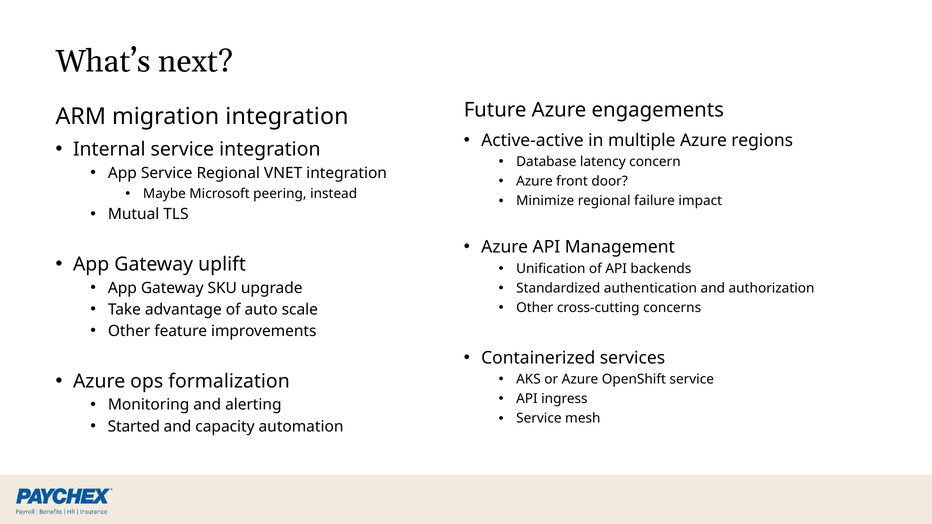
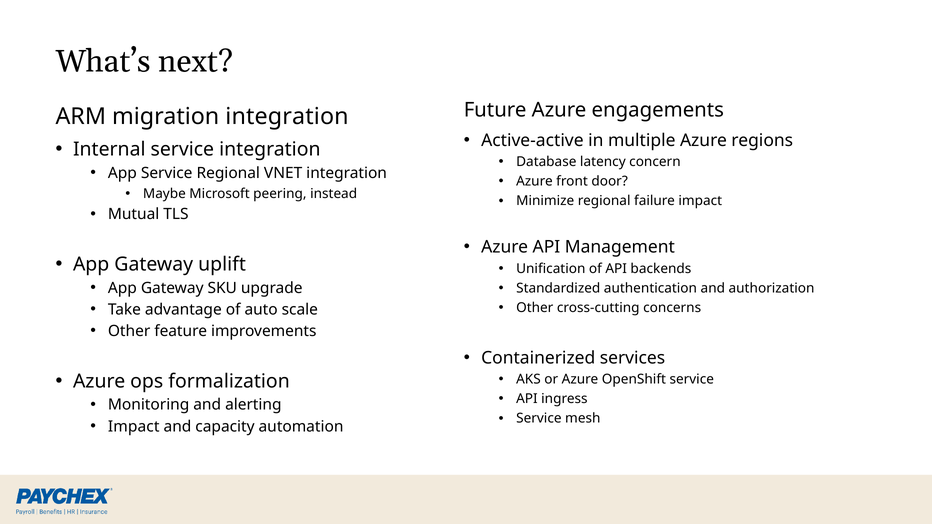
Started at (134, 427): Started -> Impact
